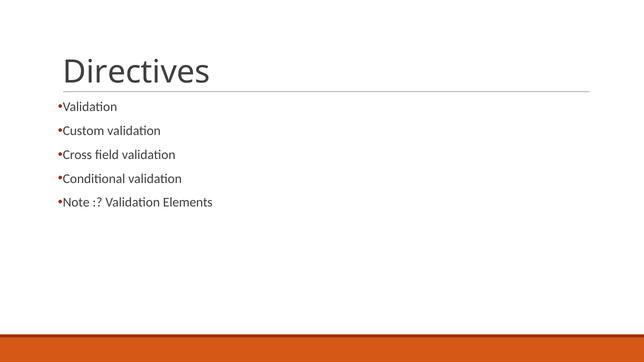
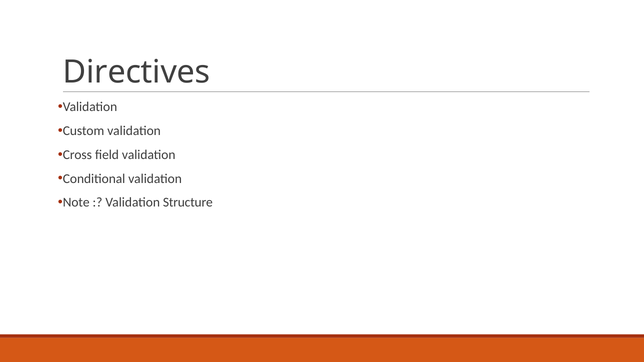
Elements: Elements -> Structure
